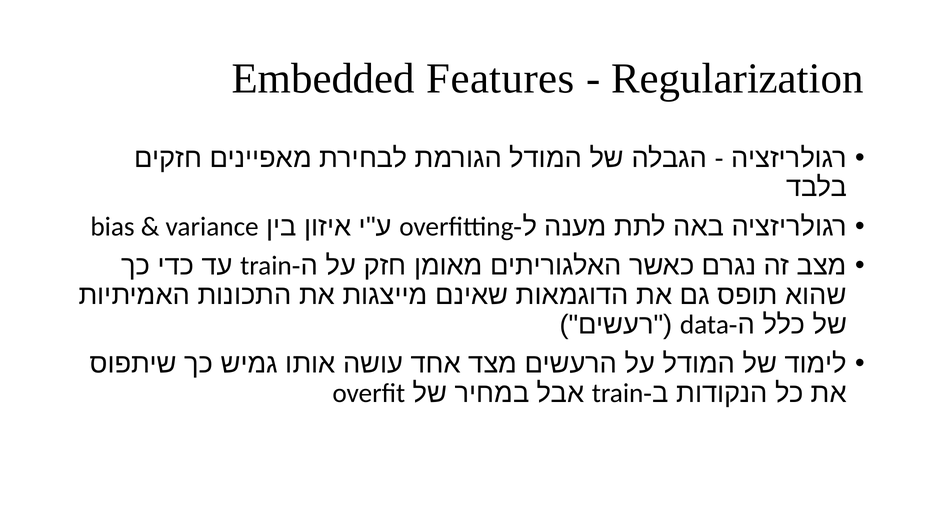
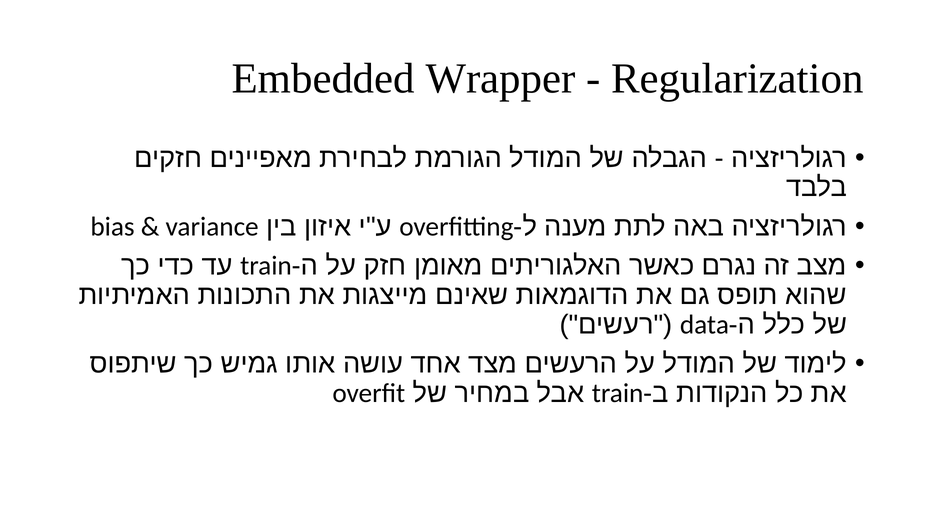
Features: Features -> Wrapper
